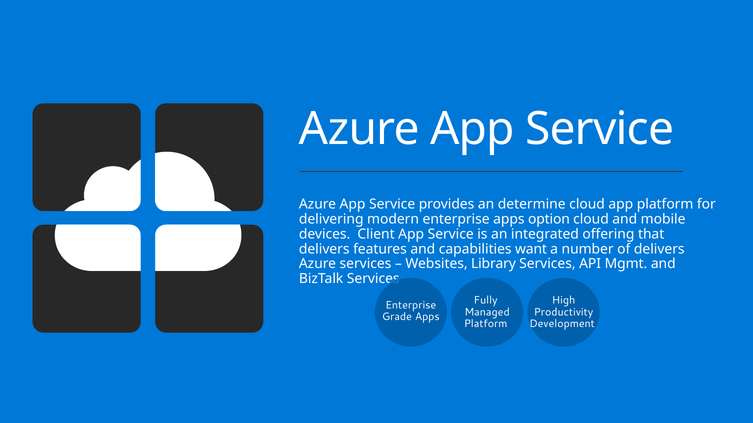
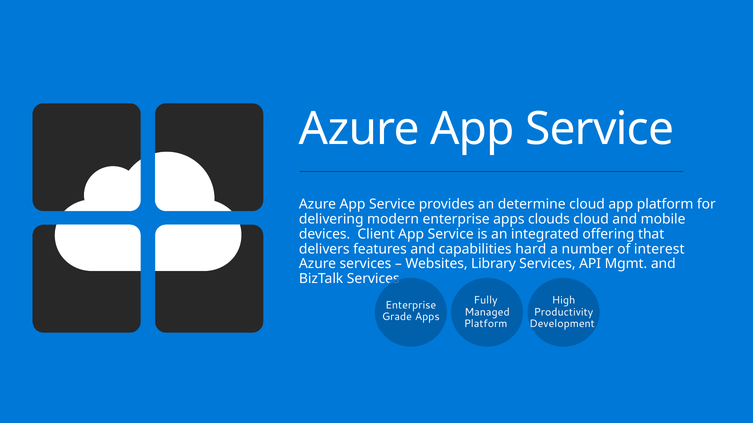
option: option -> clouds
want: want -> hard
of delivers: delivers -> interest
